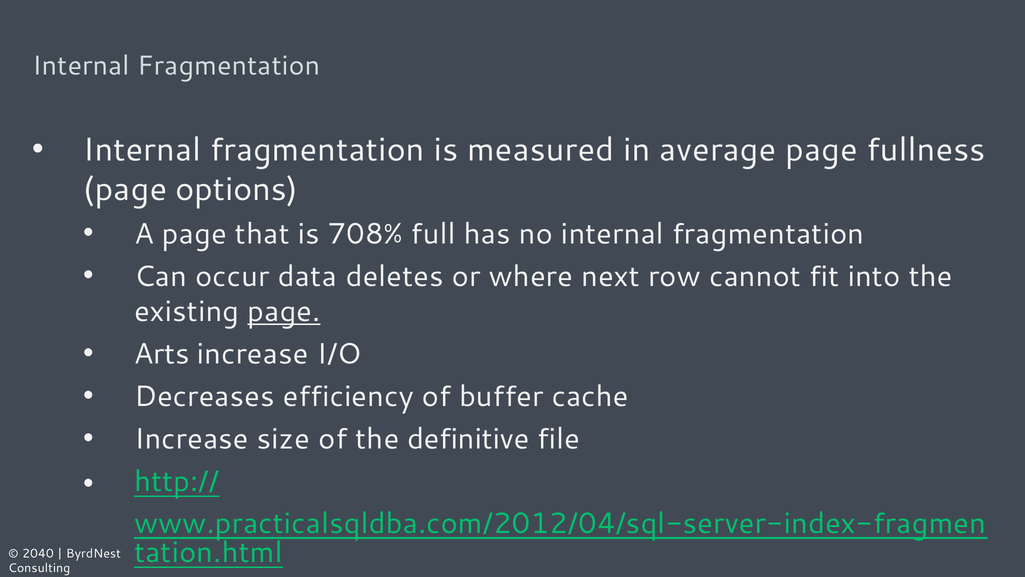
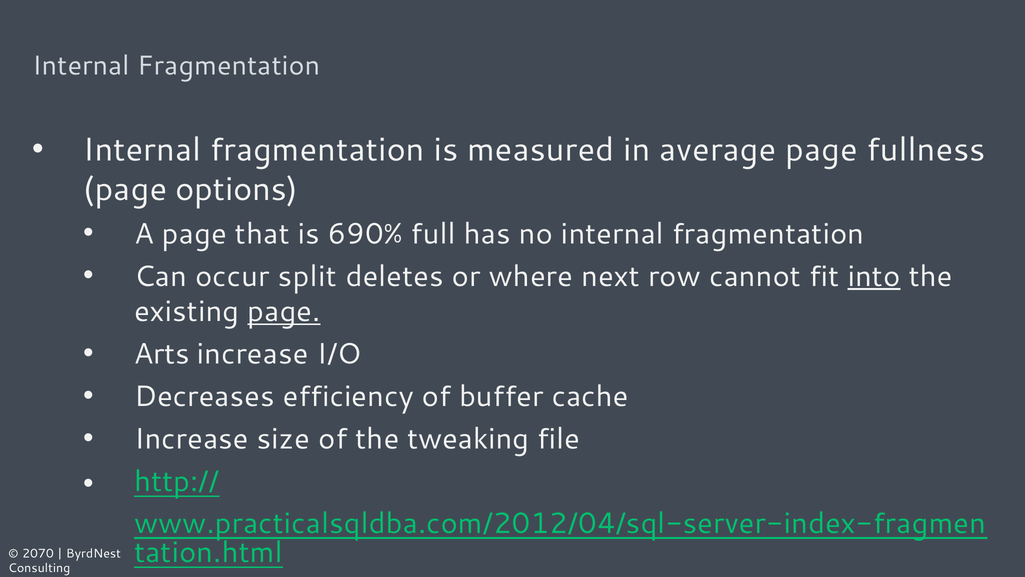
708%: 708% -> 690%
data: data -> split
into underline: none -> present
definitive: definitive -> tweaking
2040: 2040 -> 2070
